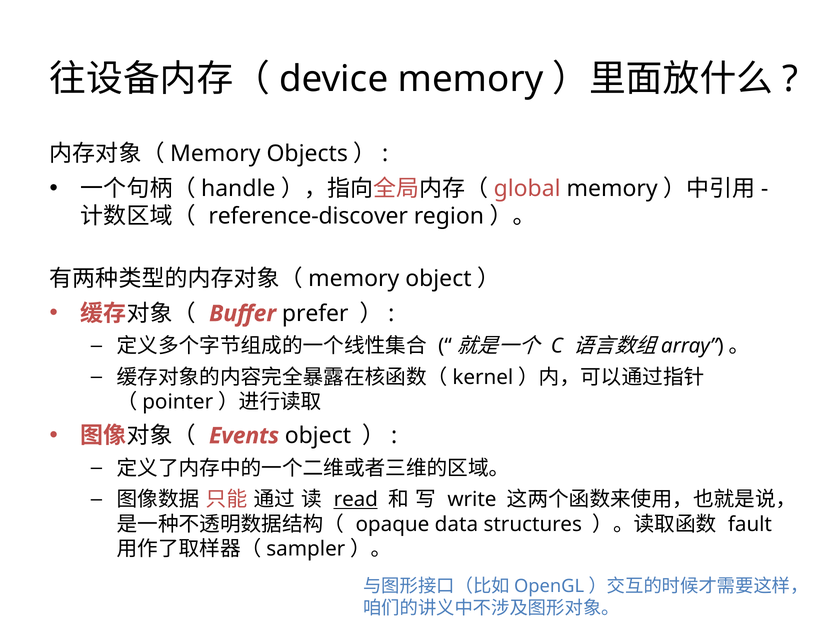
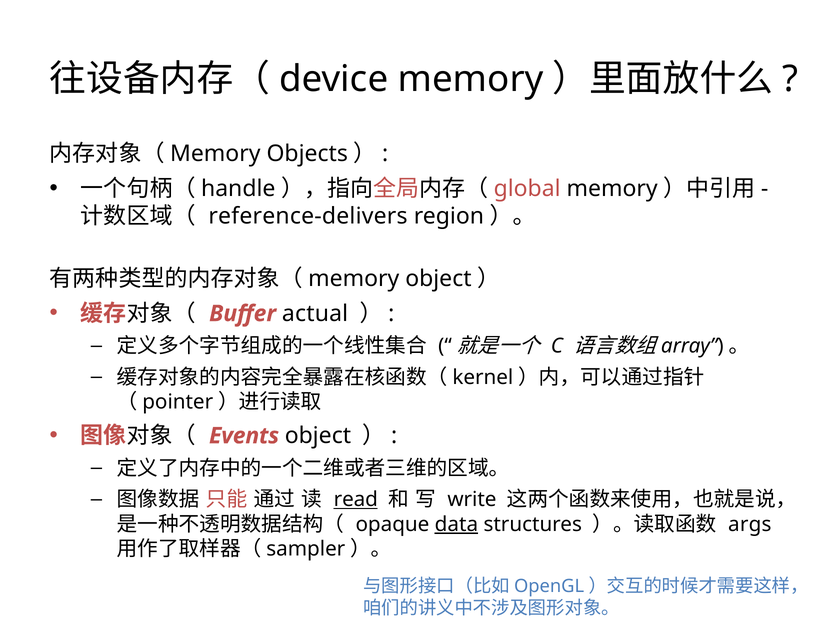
reference-discover: reference-discover -> reference-delivers
prefer: prefer -> actual
data underline: none -> present
fault: fault -> args
